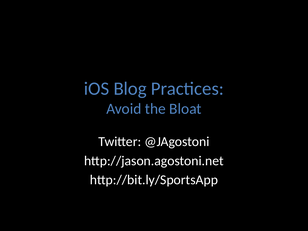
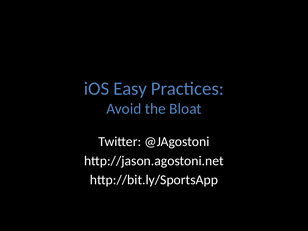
Blog: Blog -> Easy
